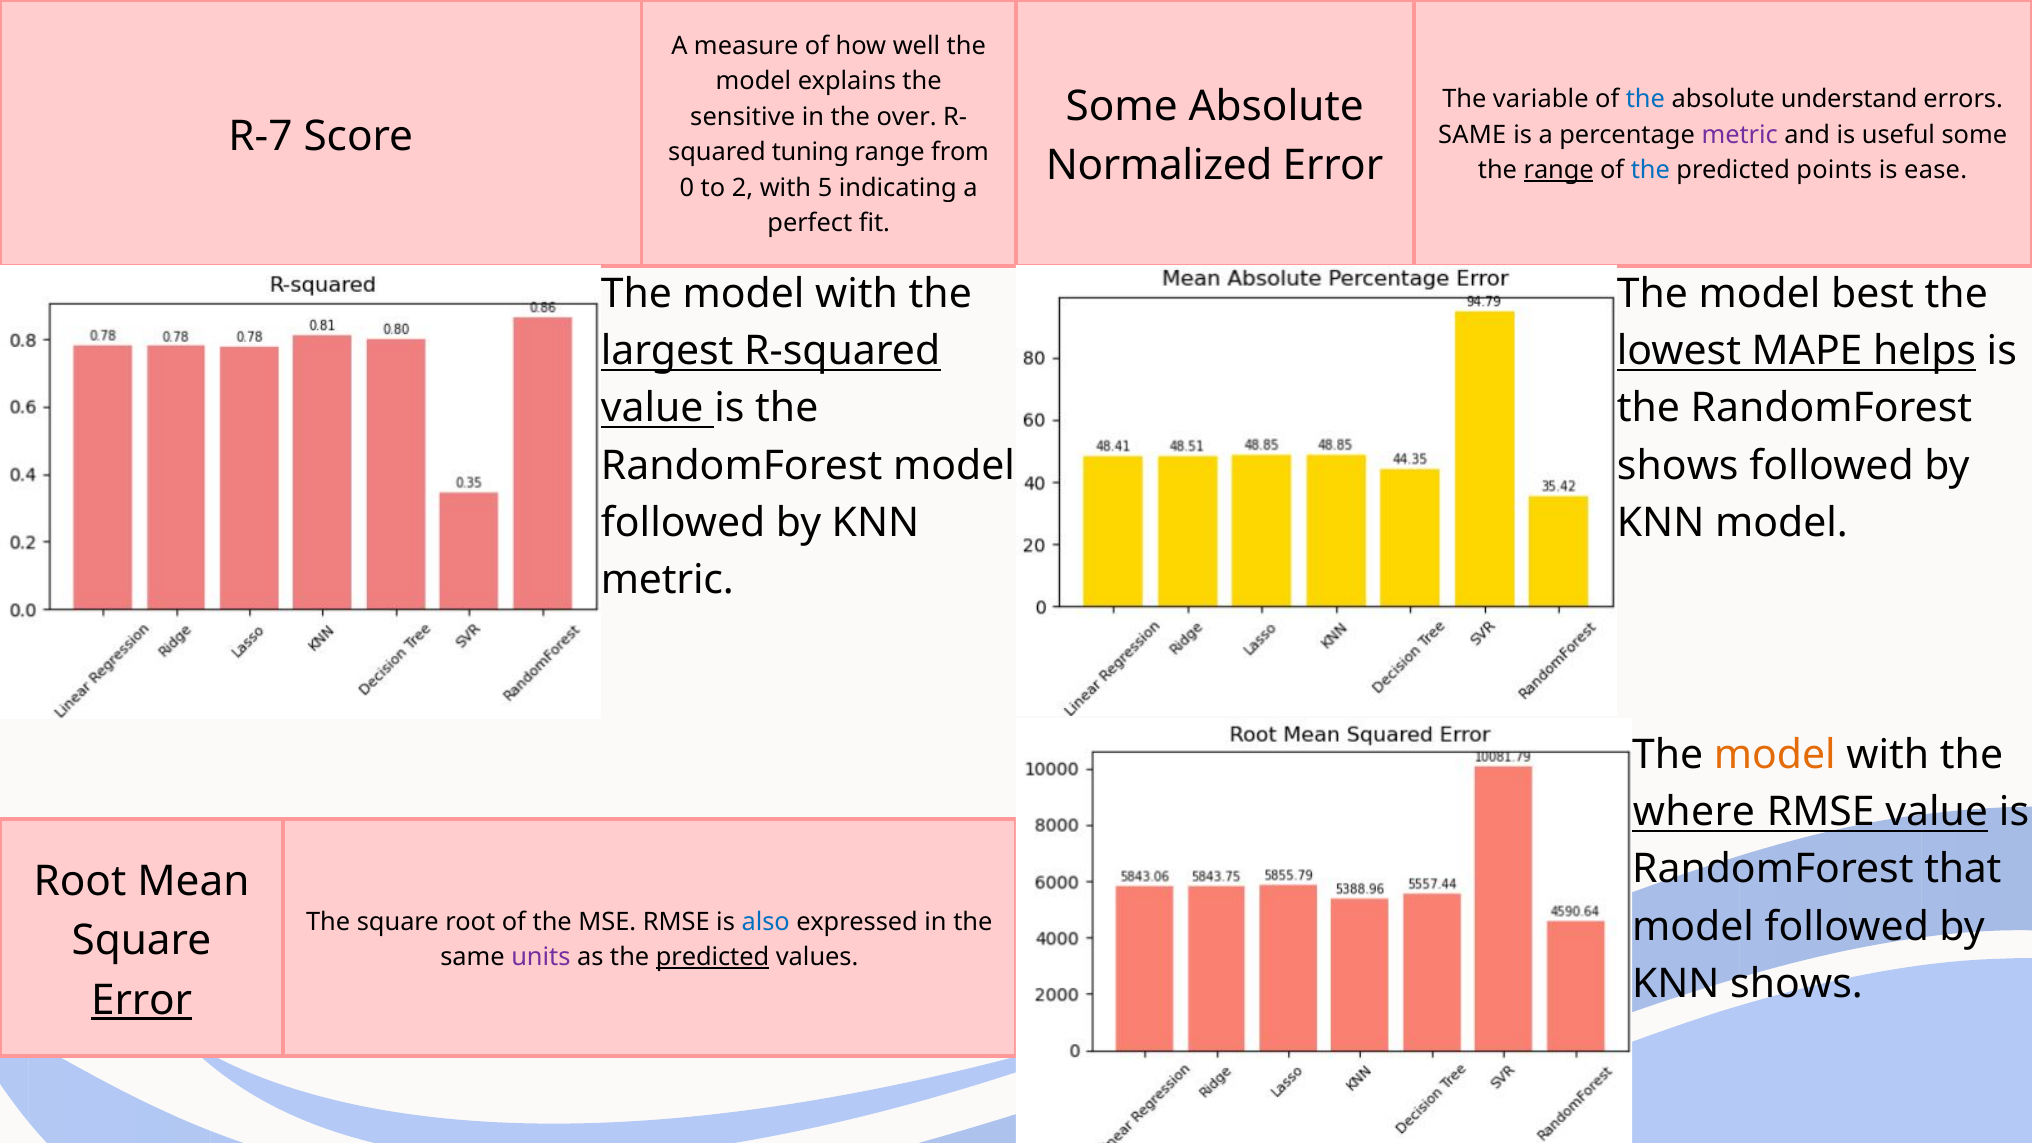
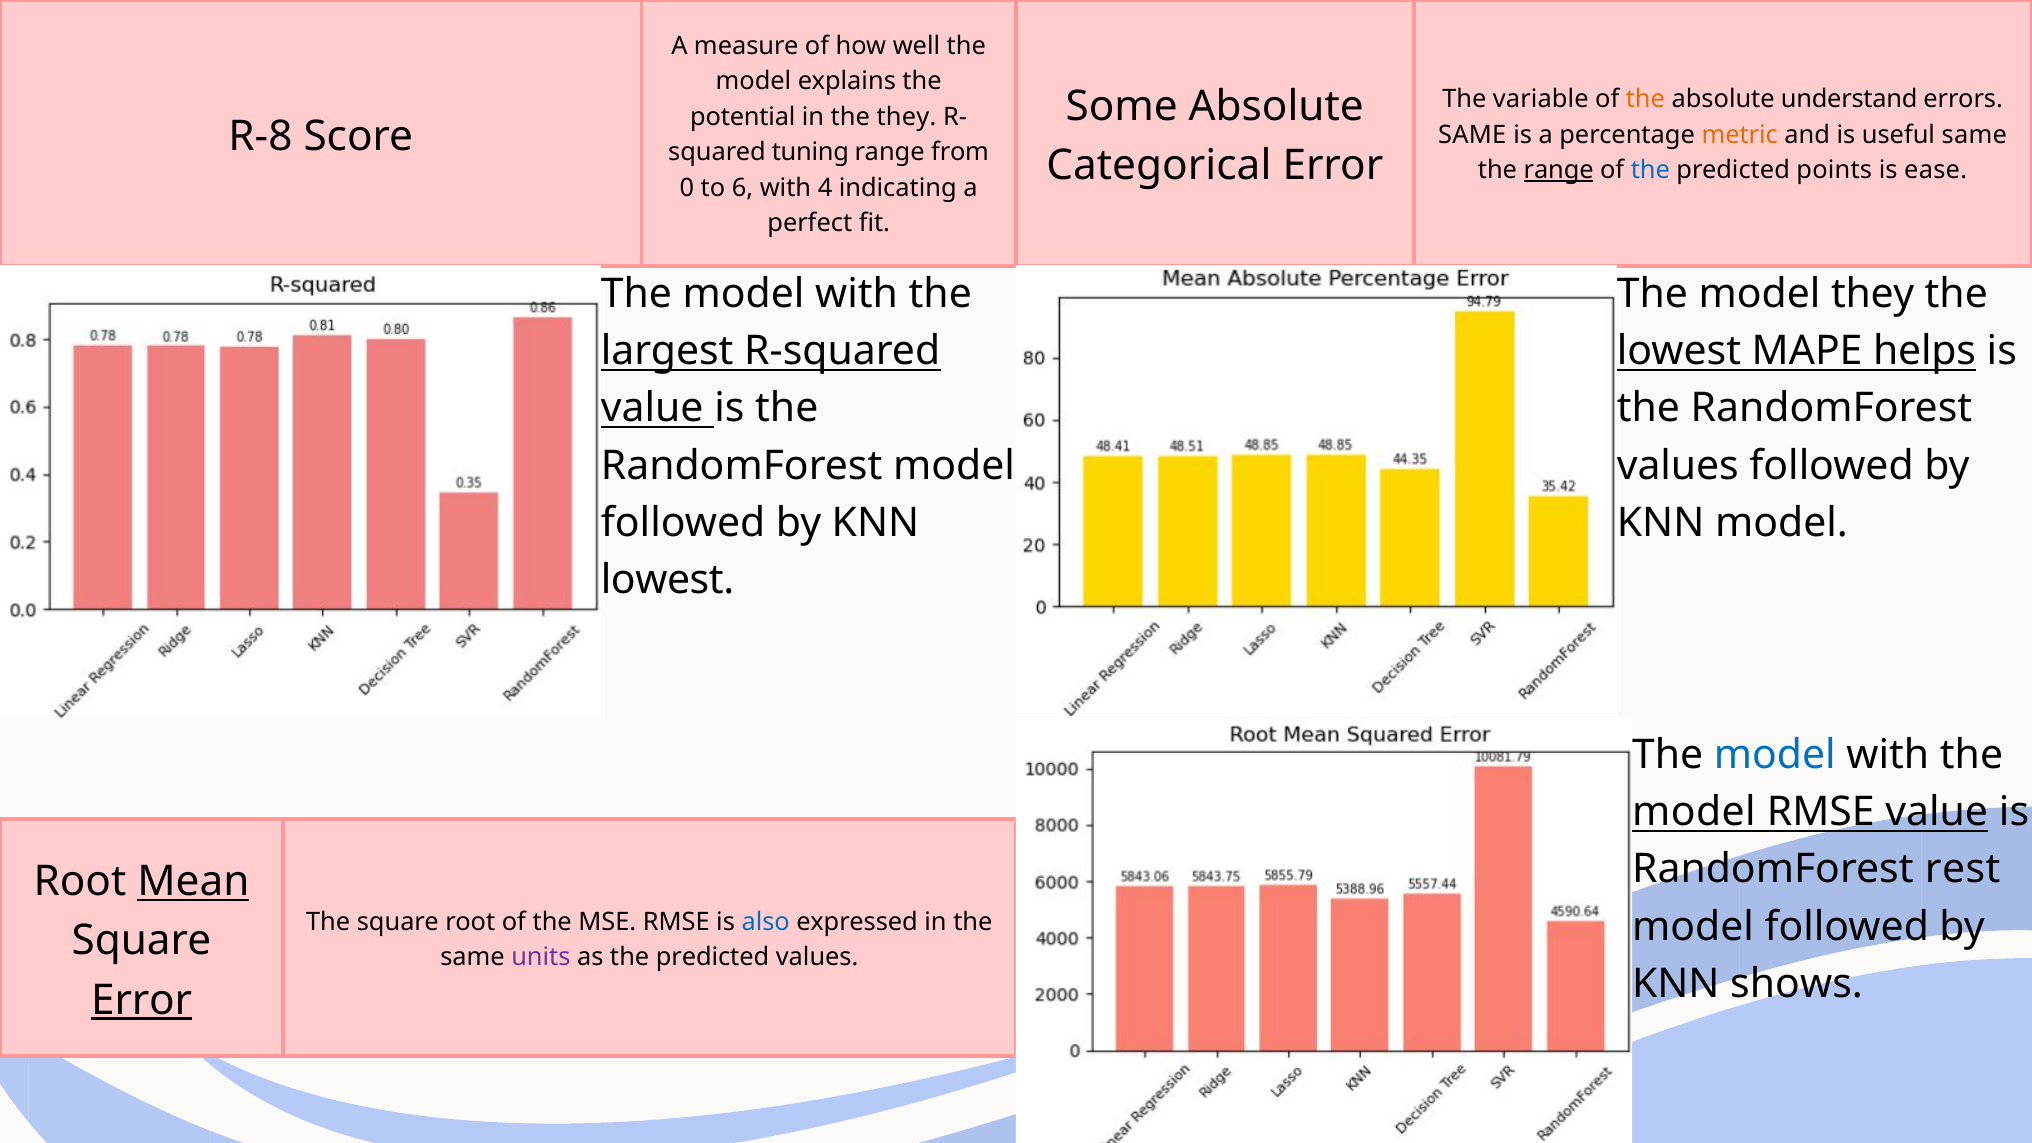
the at (1645, 99) colour: blue -> orange
sensitive: sensitive -> potential
the over: over -> they
R-7: R-7 -> R-8
metric at (1740, 135) colour: purple -> orange
useful some: some -> same
Normalized: Normalized -> Categorical
2: 2 -> 6
5: 5 -> 4
model best: best -> they
shows at (1678, 466): shows -> values
metric at (667, 580): metric -> lowest
model at (1775, 755) colour: orange -> blue
where at (1694, 812): where -> model
that: that -> rest
Mean underline: none -> present
predicted at (713, 957) underline: present -> none
